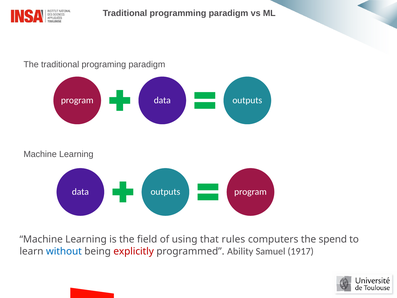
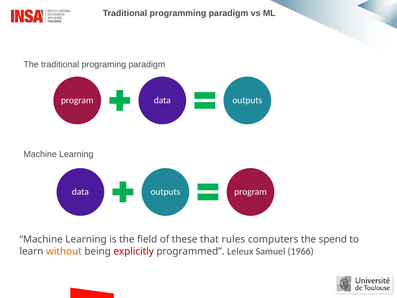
using: using -> these
without colour: blue -> orange
Ability: Ability -> Leleux
1917: 1917 -> 1966
